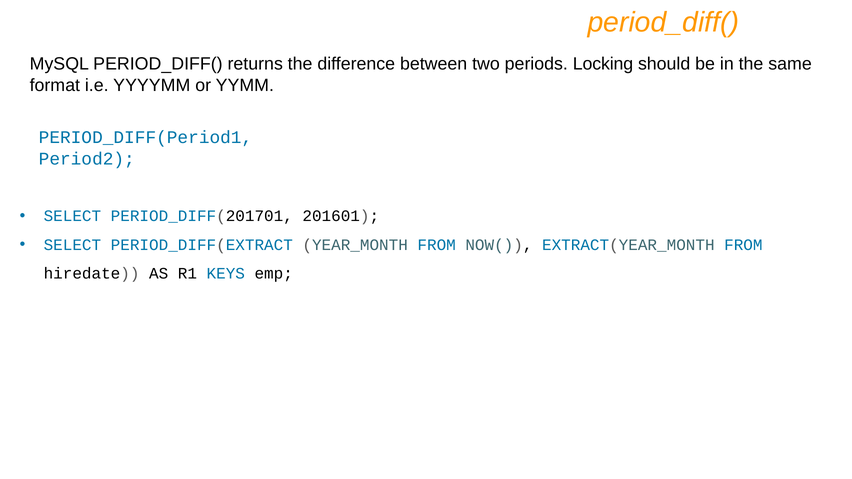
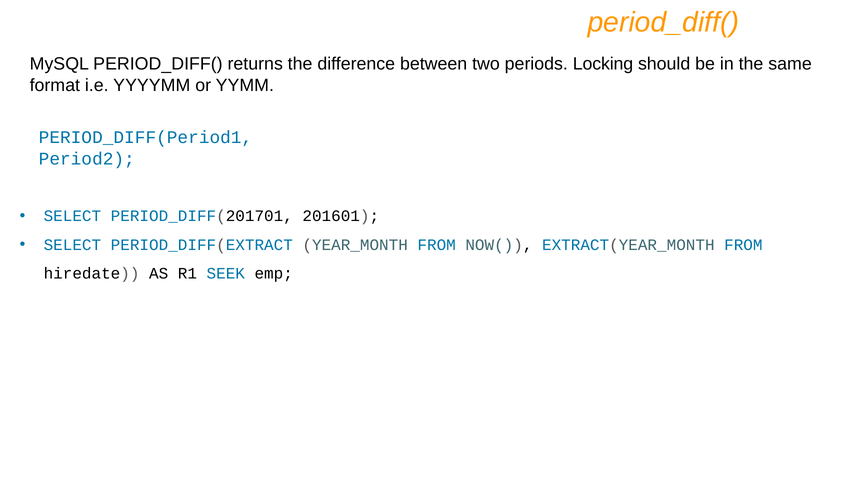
KEYS: KEYS -> SEEK
